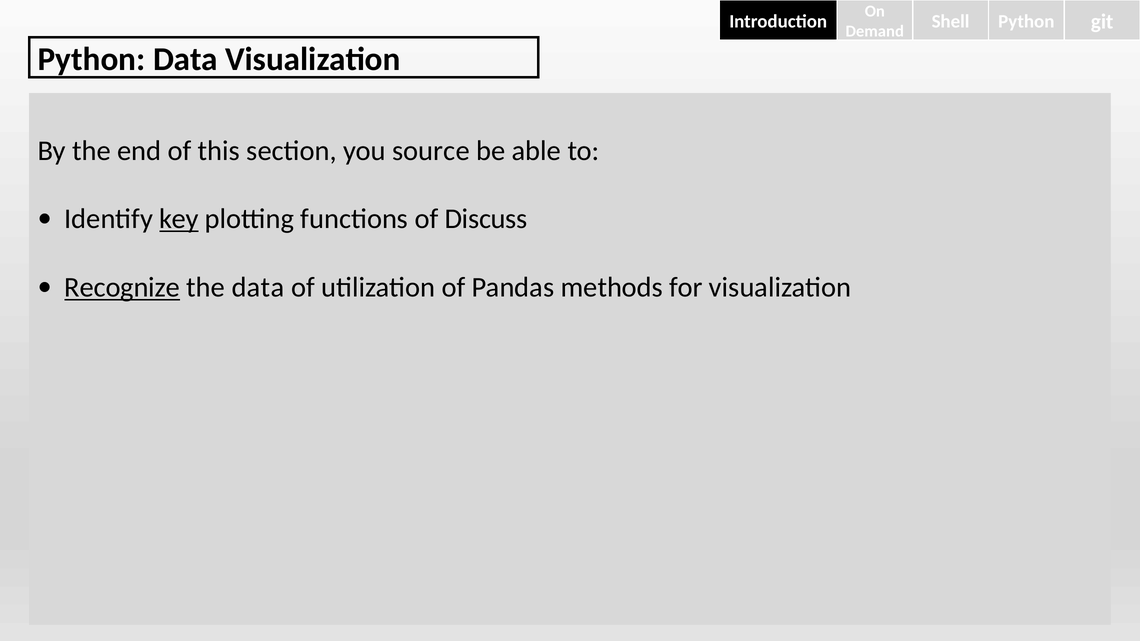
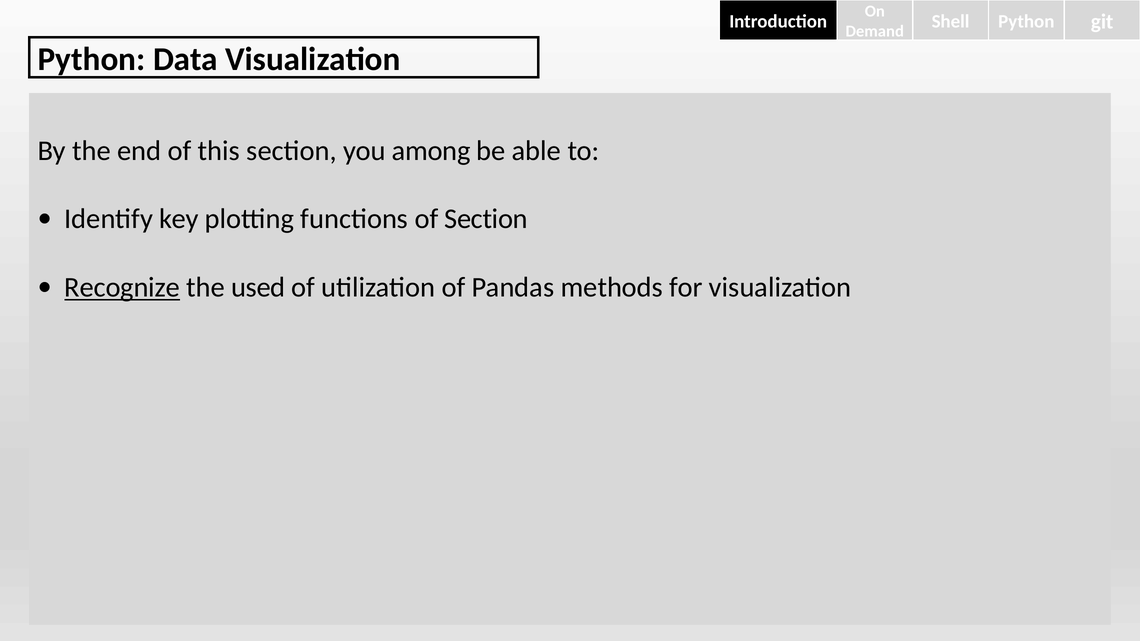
source: source -> among
key underline: present -> none
of Discuss: Discuss -> Section
the data: data -> used
